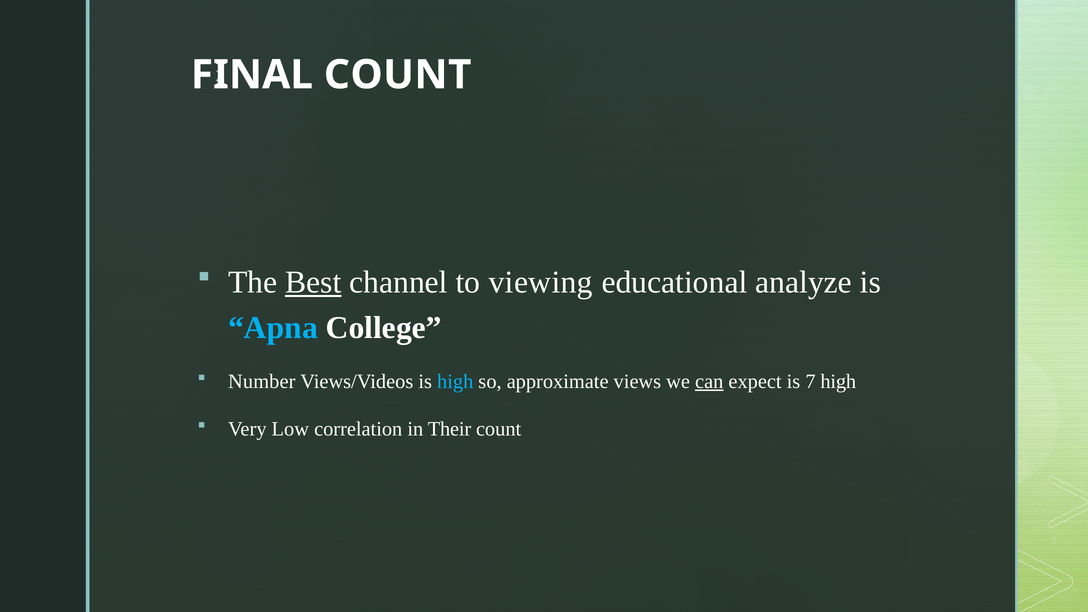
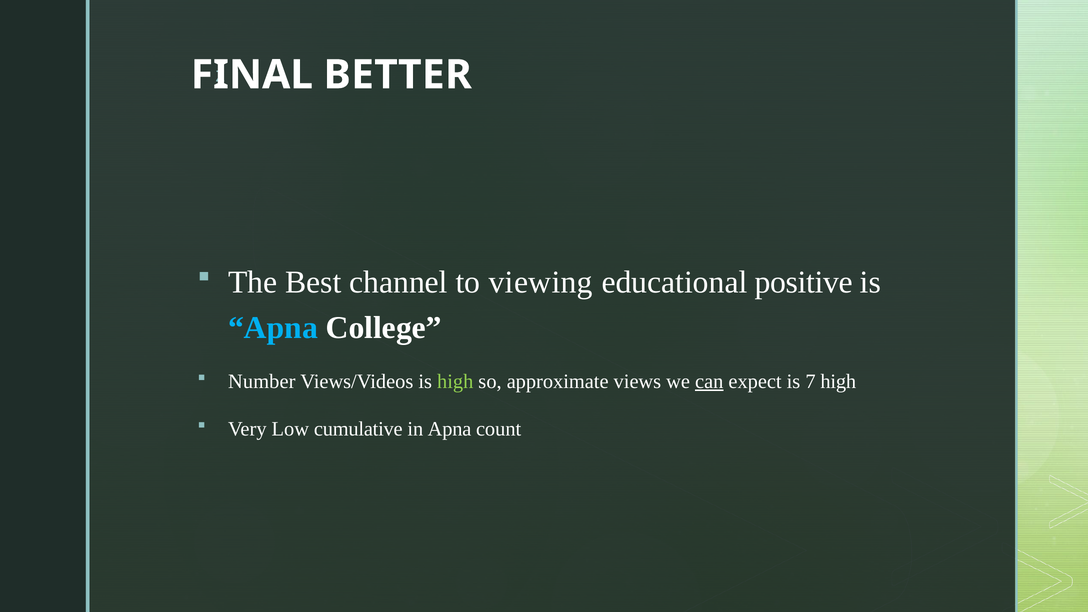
COUNT at (398, 75): COUNT -> BETTER
Best underline: present -> none
analyze: analyze -> positive
high at (455, 382) colour: light blue -> light green
correlation: correlation -> cumulative
in Their: Their -> Apna
